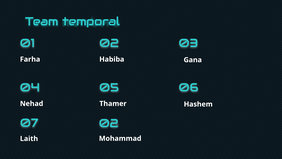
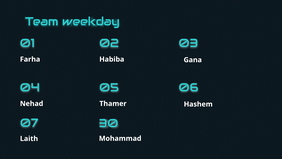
temporal: temporal -> weekday
07 02: 02 -> 30
